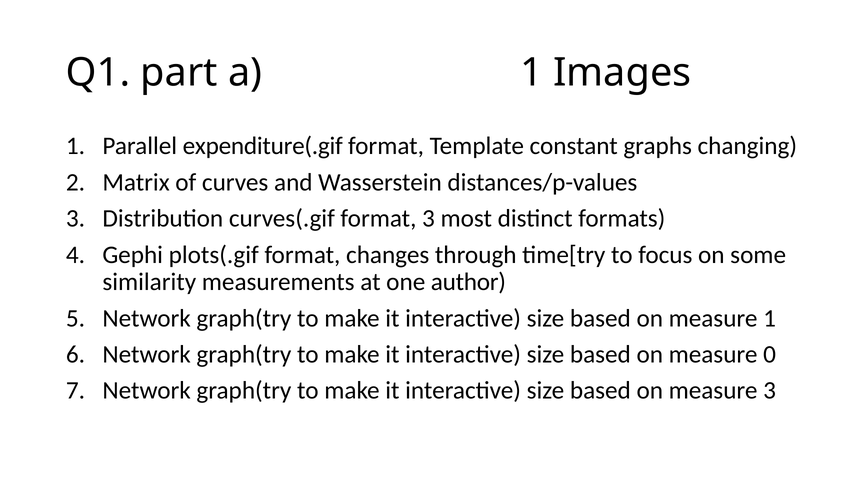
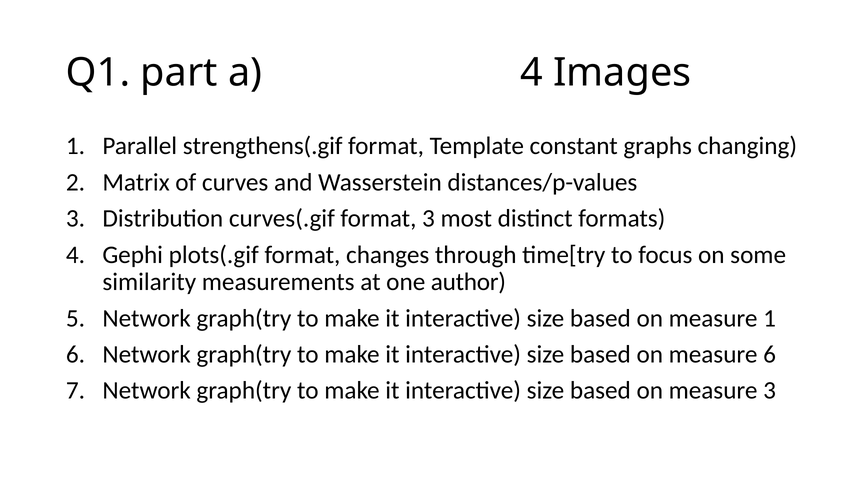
a 1: 1 -> 4
expenditure(.gif: expenditure(.gif -> strengthens(.gif
measure 0: 0 -> 6
